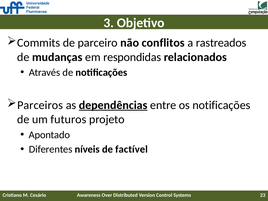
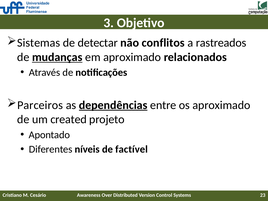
Commits: Commits -> Sistemas
parceiro: parceiro -> detectar
mudanças underline: none -> present
em respondidas: respondidas -> aproximado
os notificações: notificações -> aproximado
futuros: futuros -> created
